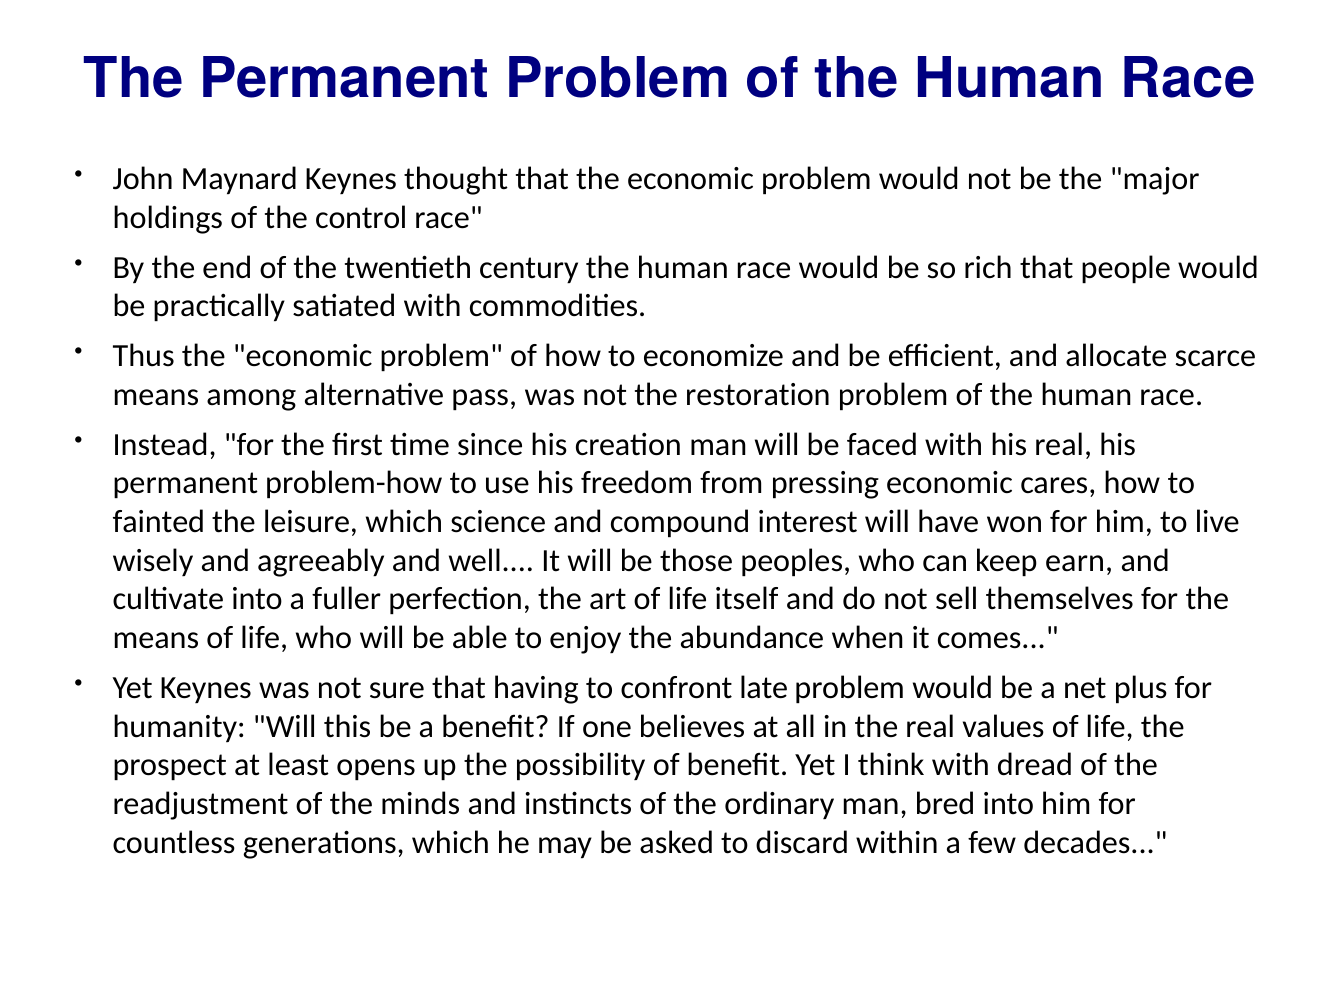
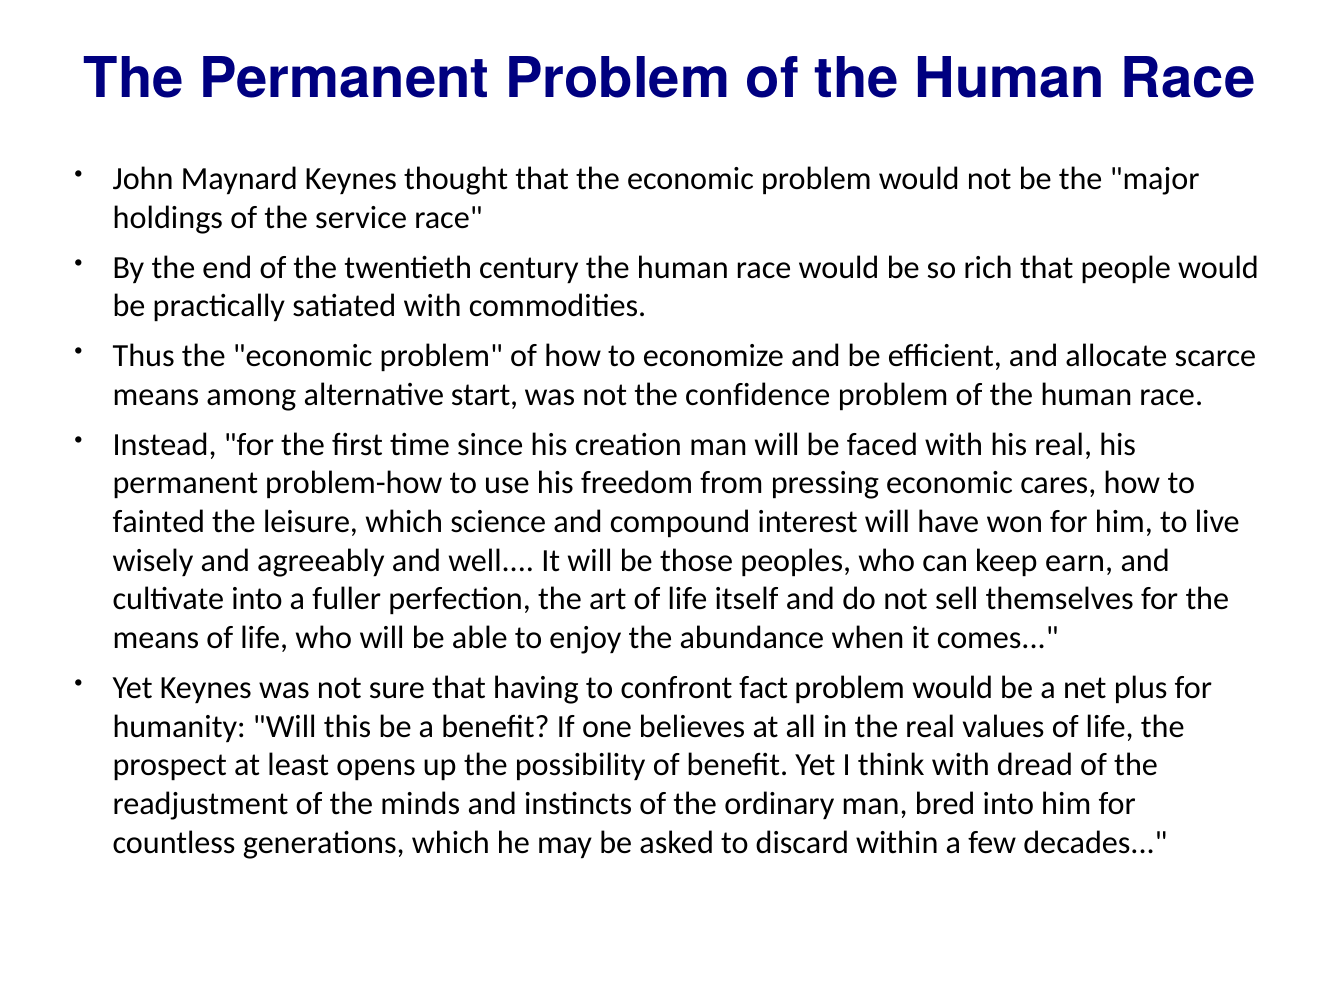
control: control -> service
pass: pass -> start
restoration: restoration -> confidence
late: late -> fact
